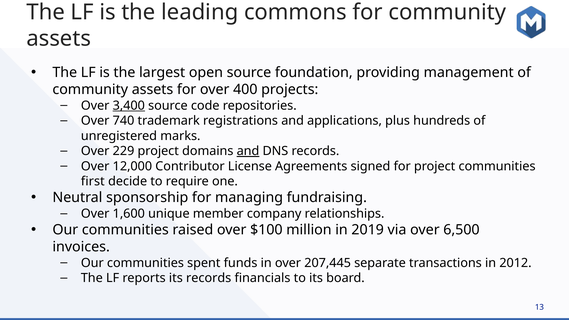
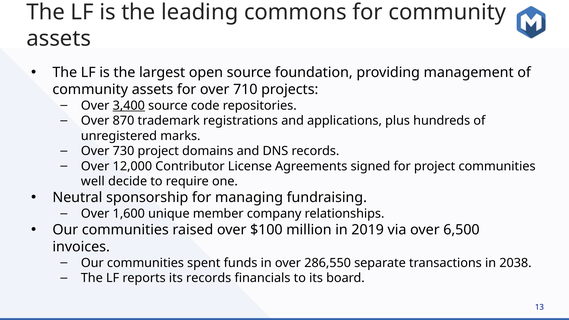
400: 400 -> 710
740: 740 -> 870
229: 229 -> 730
and at (248, 151) underline: present -> none
first: first -> well
207,445: 207,445 -> 286,550
2012: 2012 -> 2038
